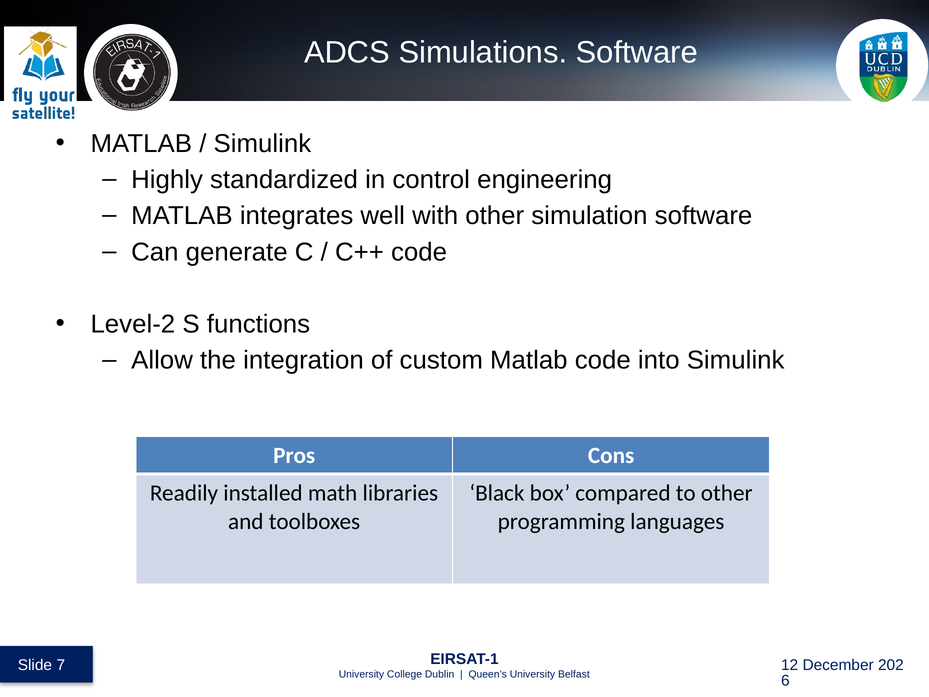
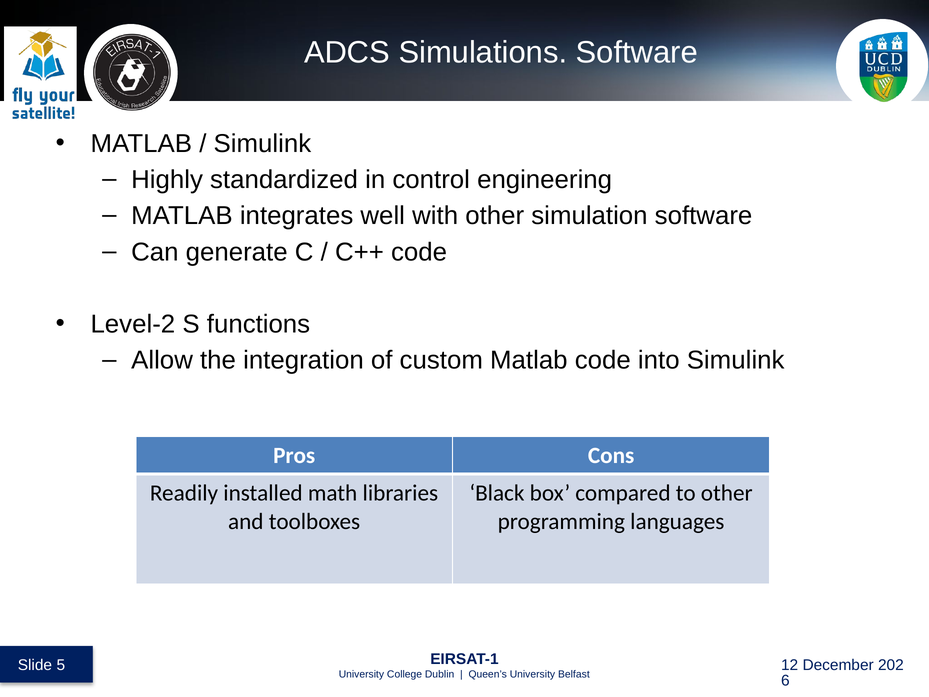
7: 7 -> 5
